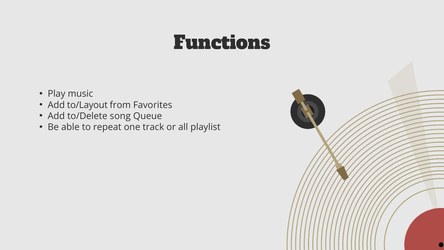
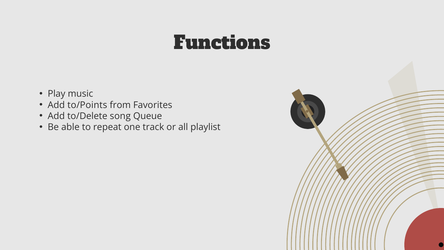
to/Layout: to/Layout -> to/Points
